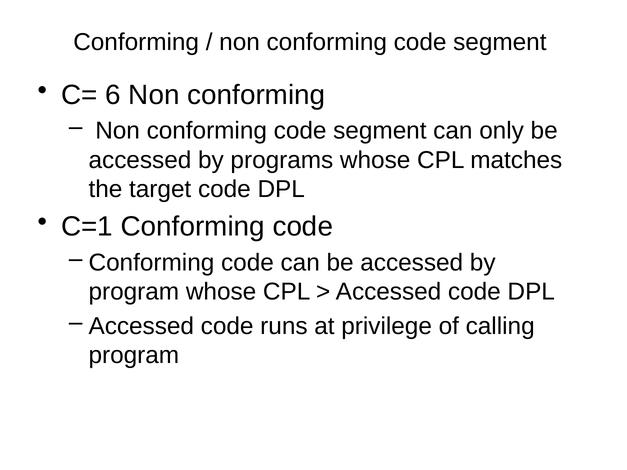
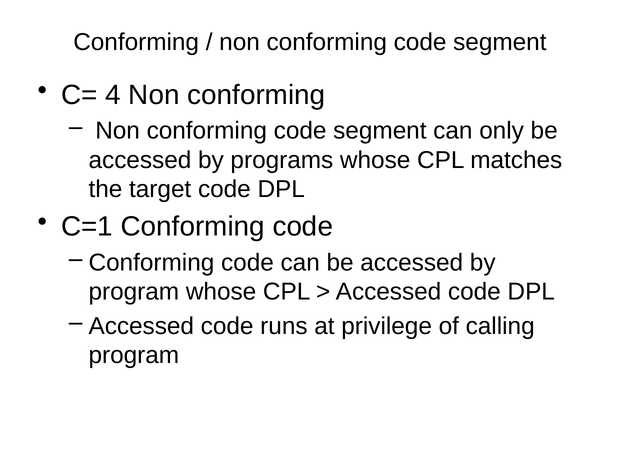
6: 6 -> 4
